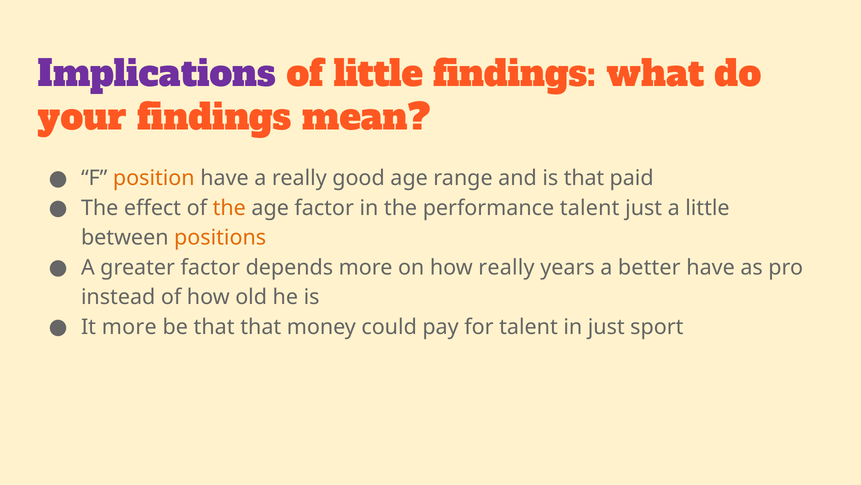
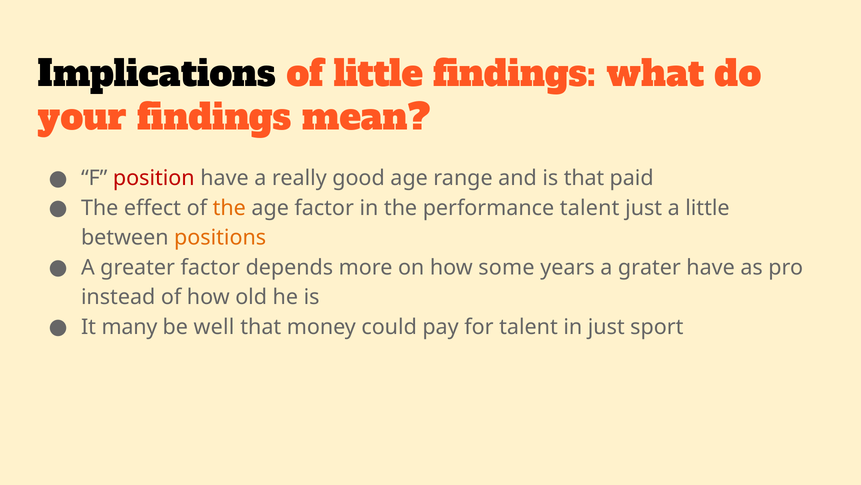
Implications colour: purple -> black
position colour: orange -> red
how really: really -> some
better: better -> grater
It more: more -> many
be that: that -> well
